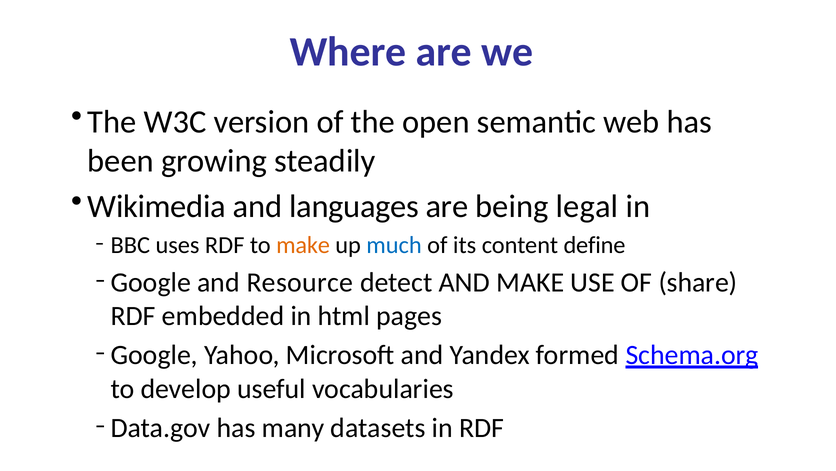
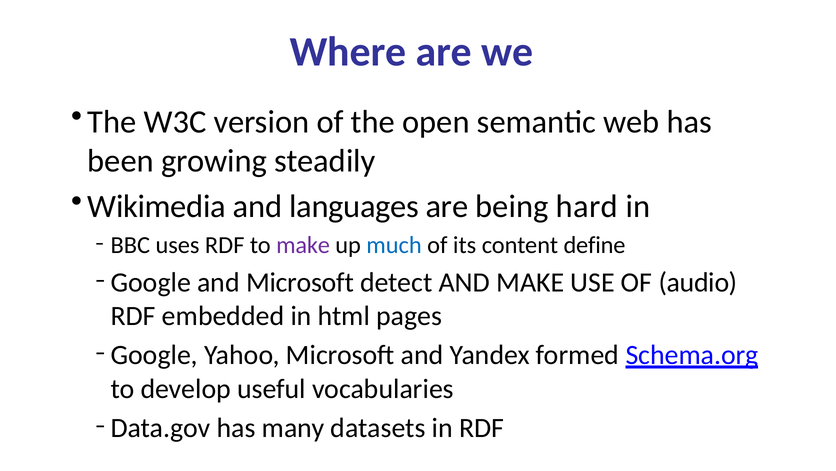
legal: legal -> hard
make at (303, 245) colour: orange -> purple
and Resource: Resource -> Microsoft
share: share -> audio
